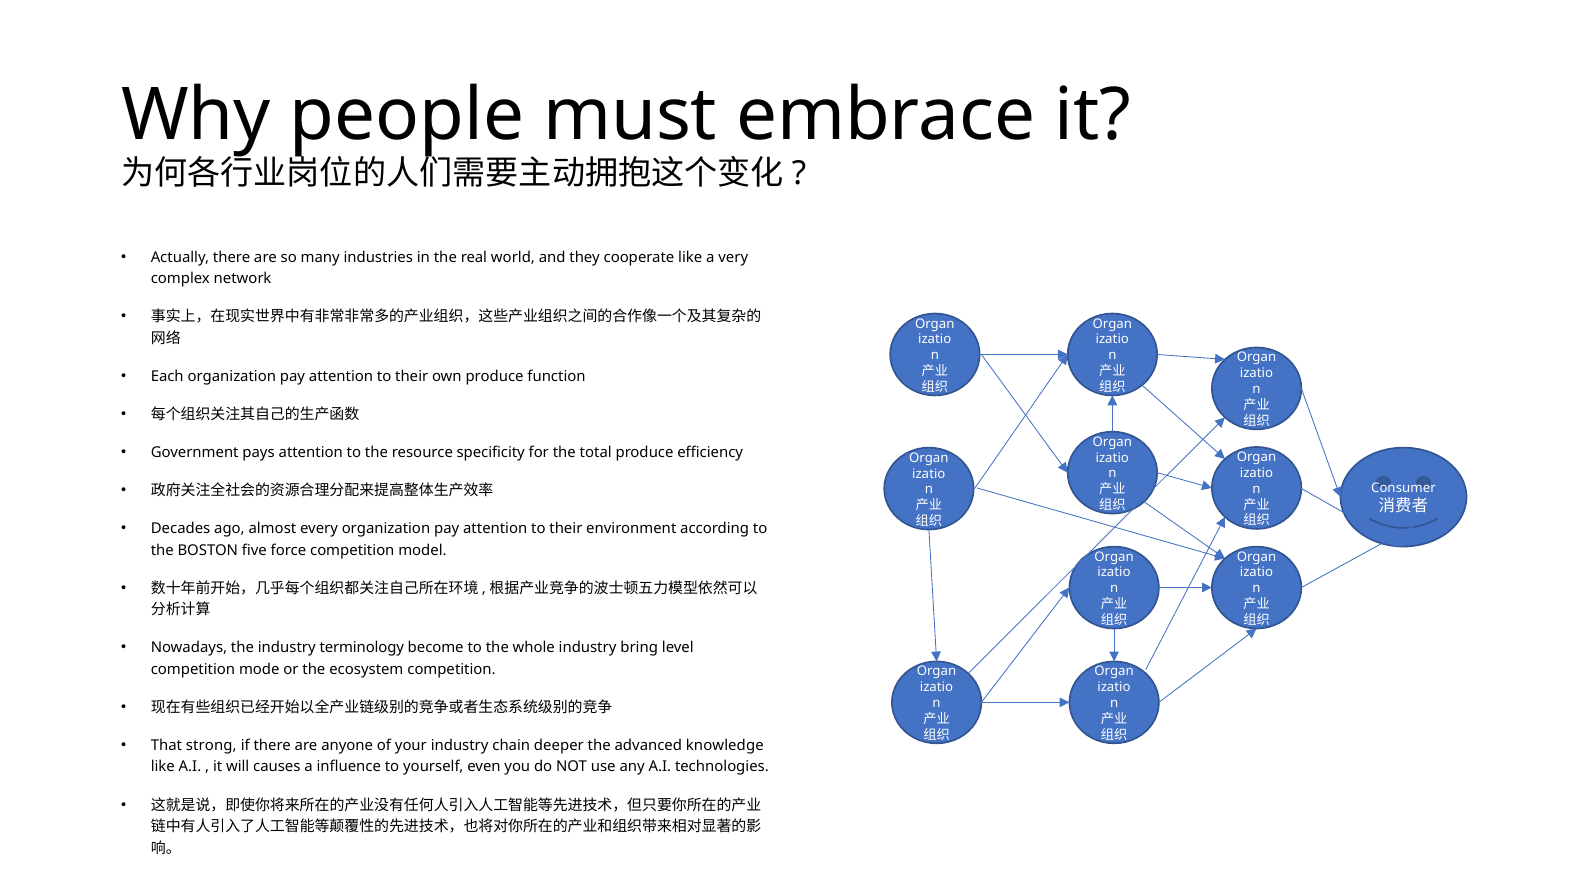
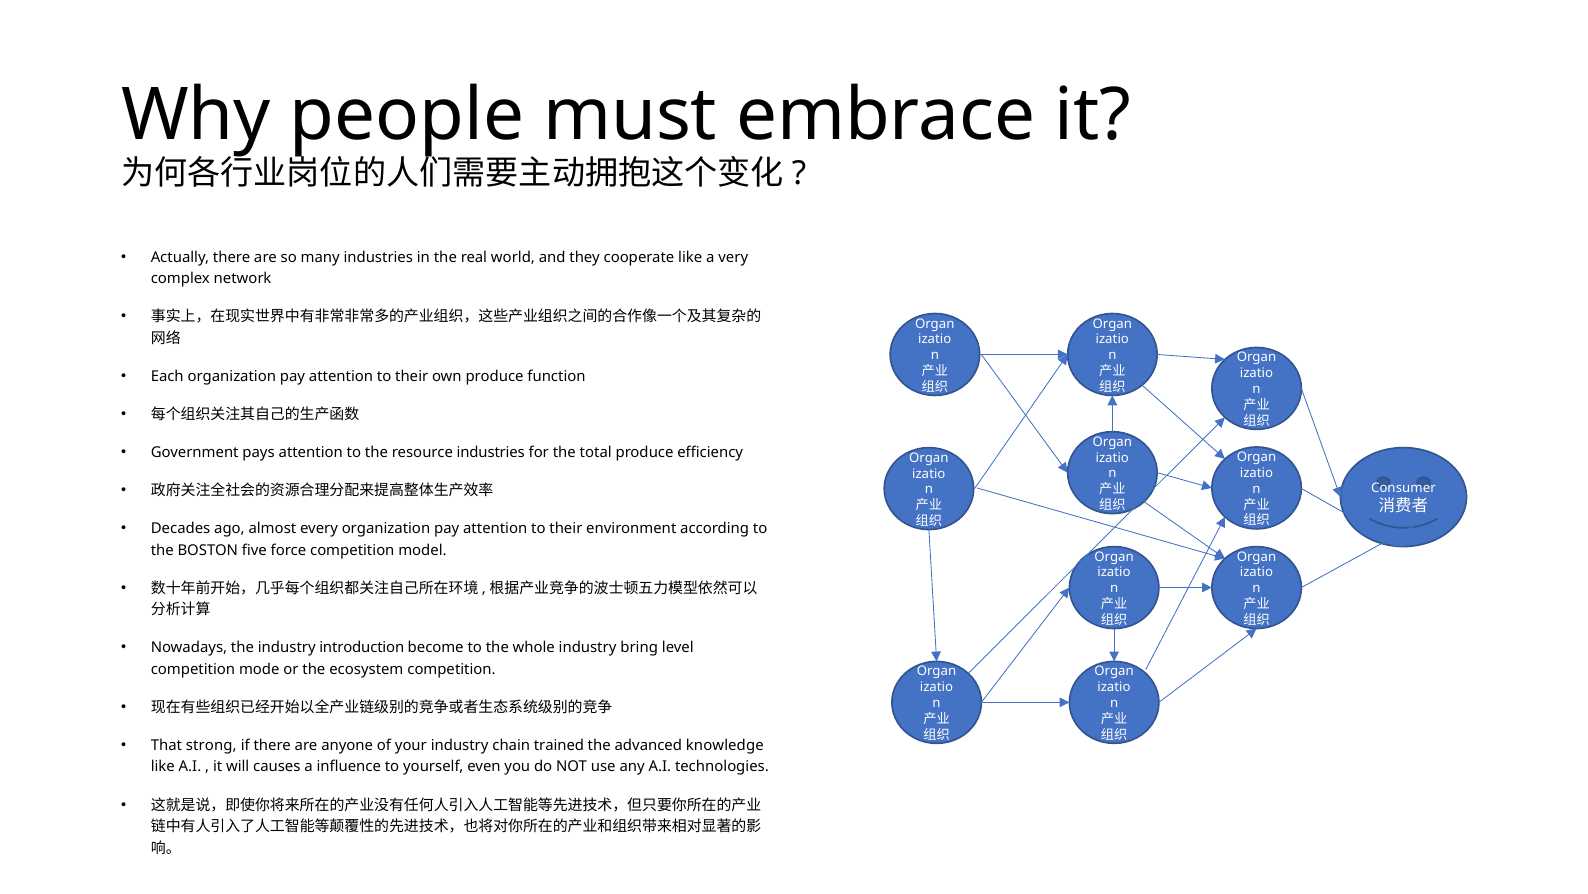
resource specificity: specificity -> industries
terminology: terminology -> introduction
deeper: deeper -> trained
